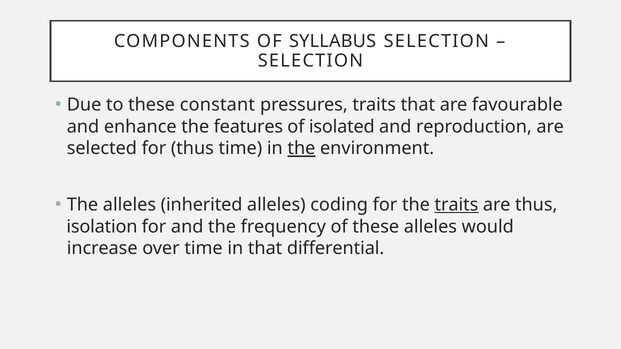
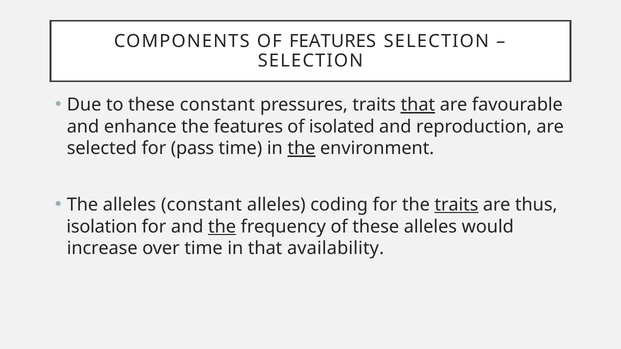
OF SYLLABUS: SYLLABUS -> FEATURES
that at (418, 105) underline: none -> present
for thus: thus -> pass
alleles inherited: inherited -> constant
the at (222, 227) underline: none -> present
differential: differential -> availability
